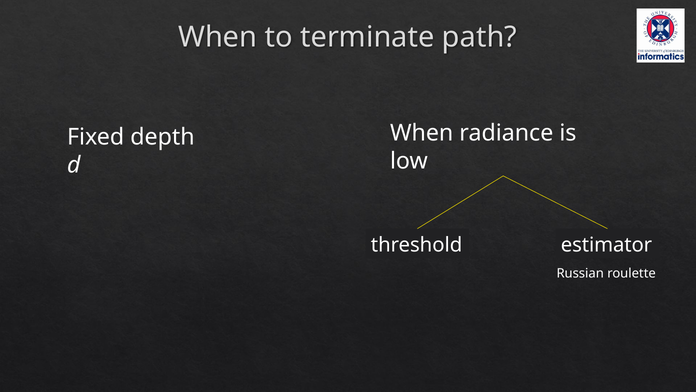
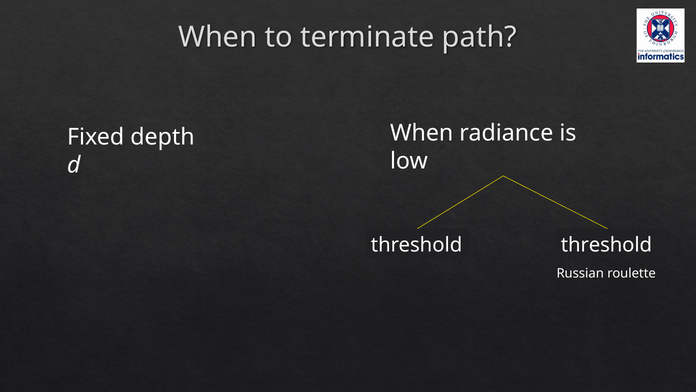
threshold estimator: estimator -> threshold
